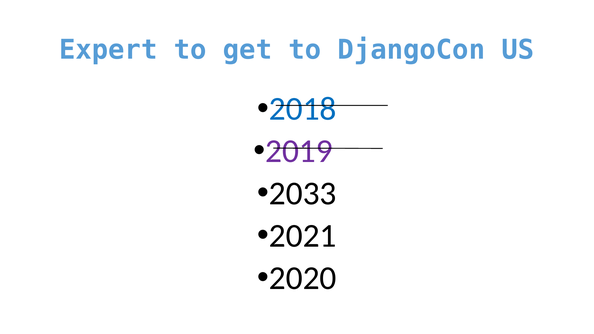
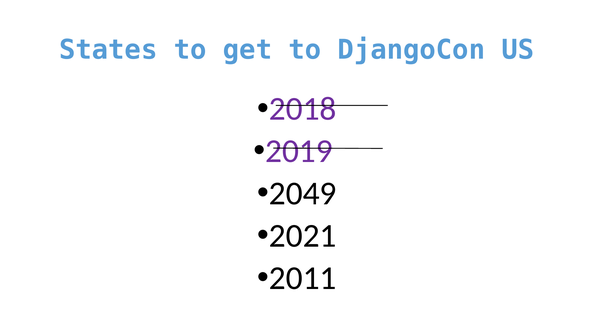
Expert: Expert -> States
2018 colour: blue -> purple
2033: 2033 -> 2049
2020: 2020 -> 2011
